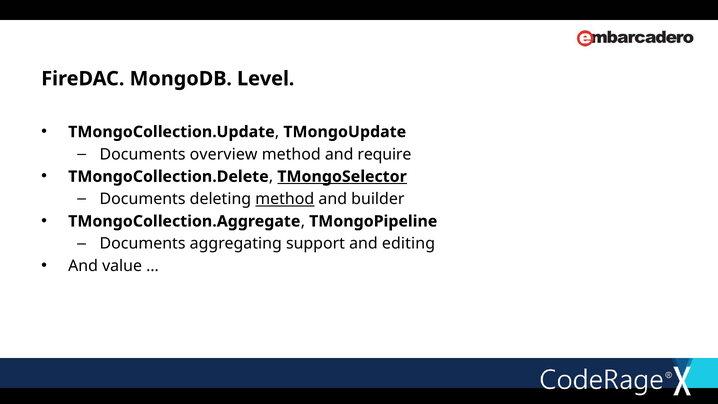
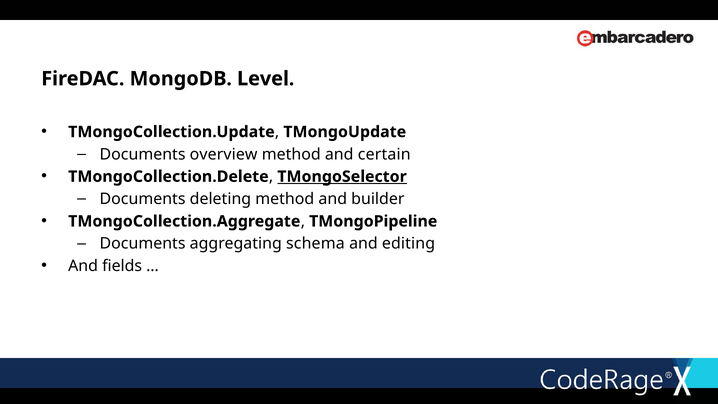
require: require -> certain
method at (285, 199) underline: present -> none
support: support -> schema
value: value -> fields
